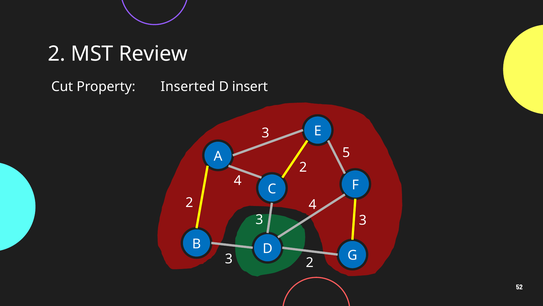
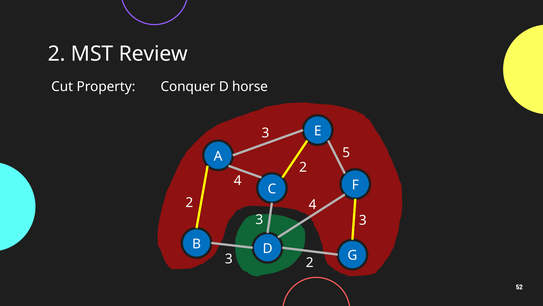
Inserted: Inserted -> Conquer
insert: insert -> horse
